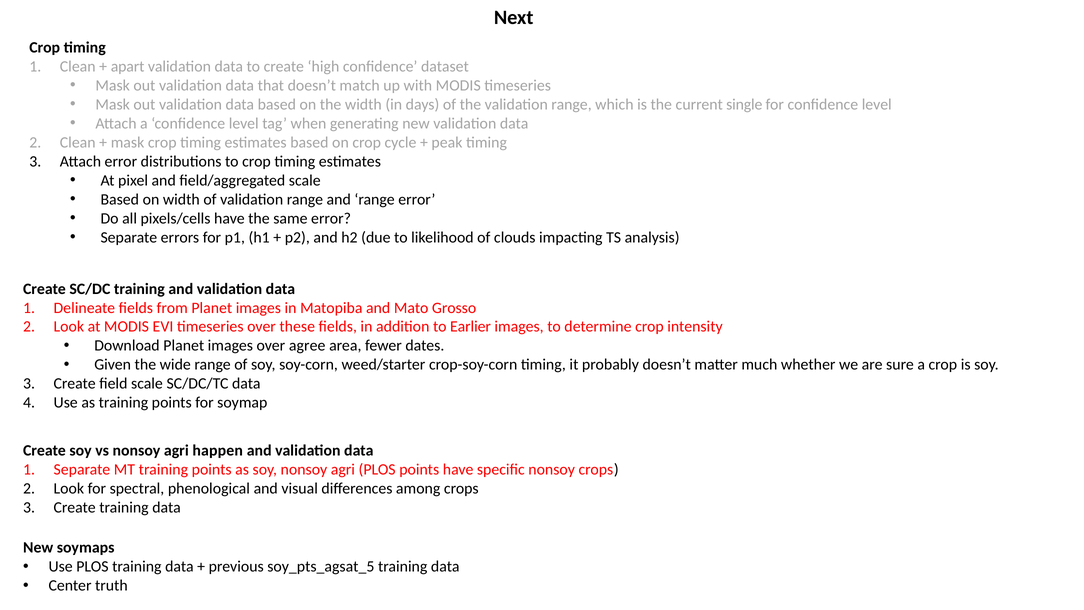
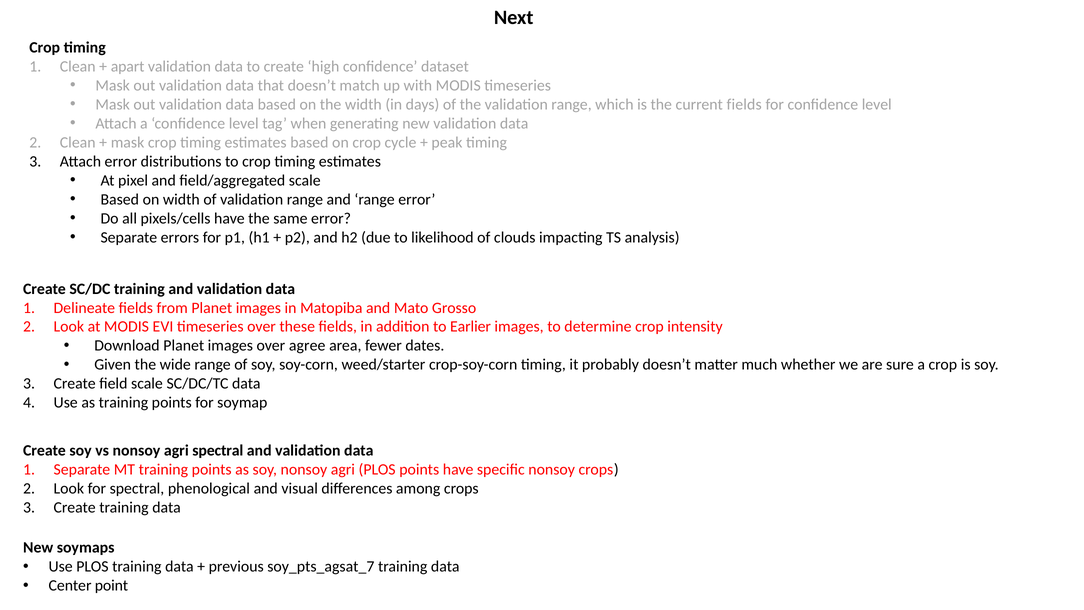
current single: single -> fields
agri happen: happen -> spectral
soy_pts_agsat_5: soy_pts_agsat_5 -> soy_pts_agsat_7
truth: truth -> point
